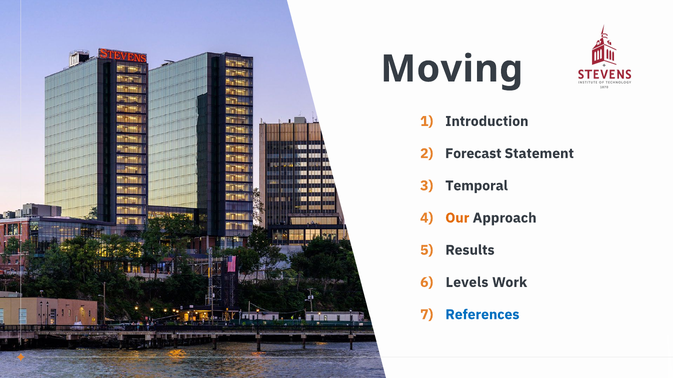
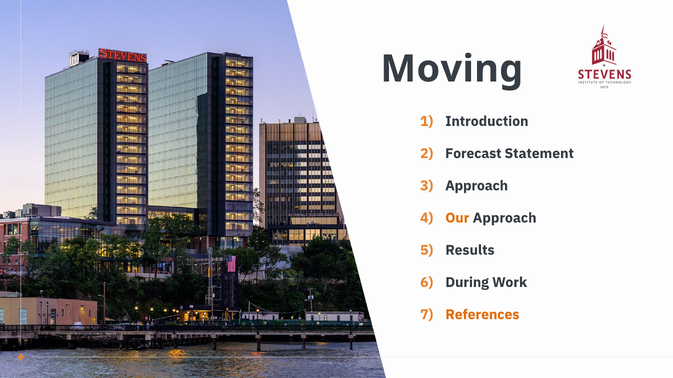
Temporal at (477, 186): Temporal -> Approach
Levels: Levels -> During
References colour: blue -> orange
